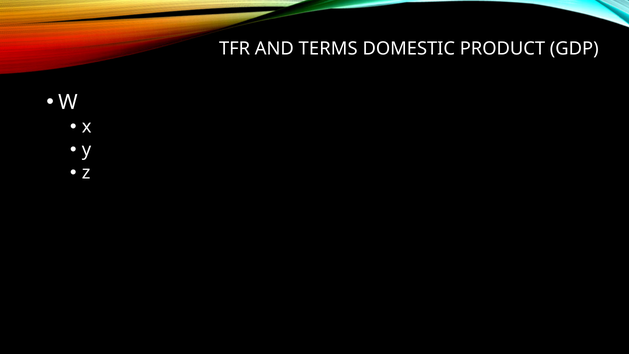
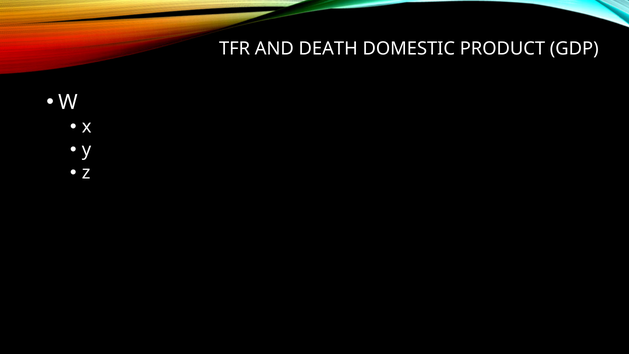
TERMS: TERMS -> DEATH
